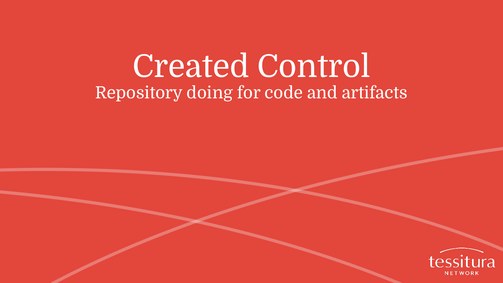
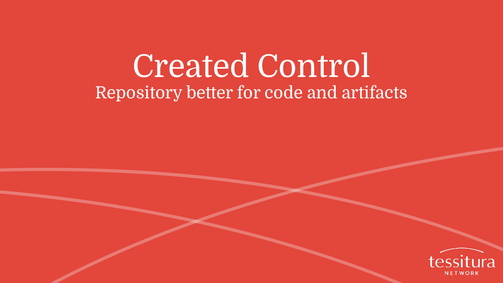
doing: doing -> better
